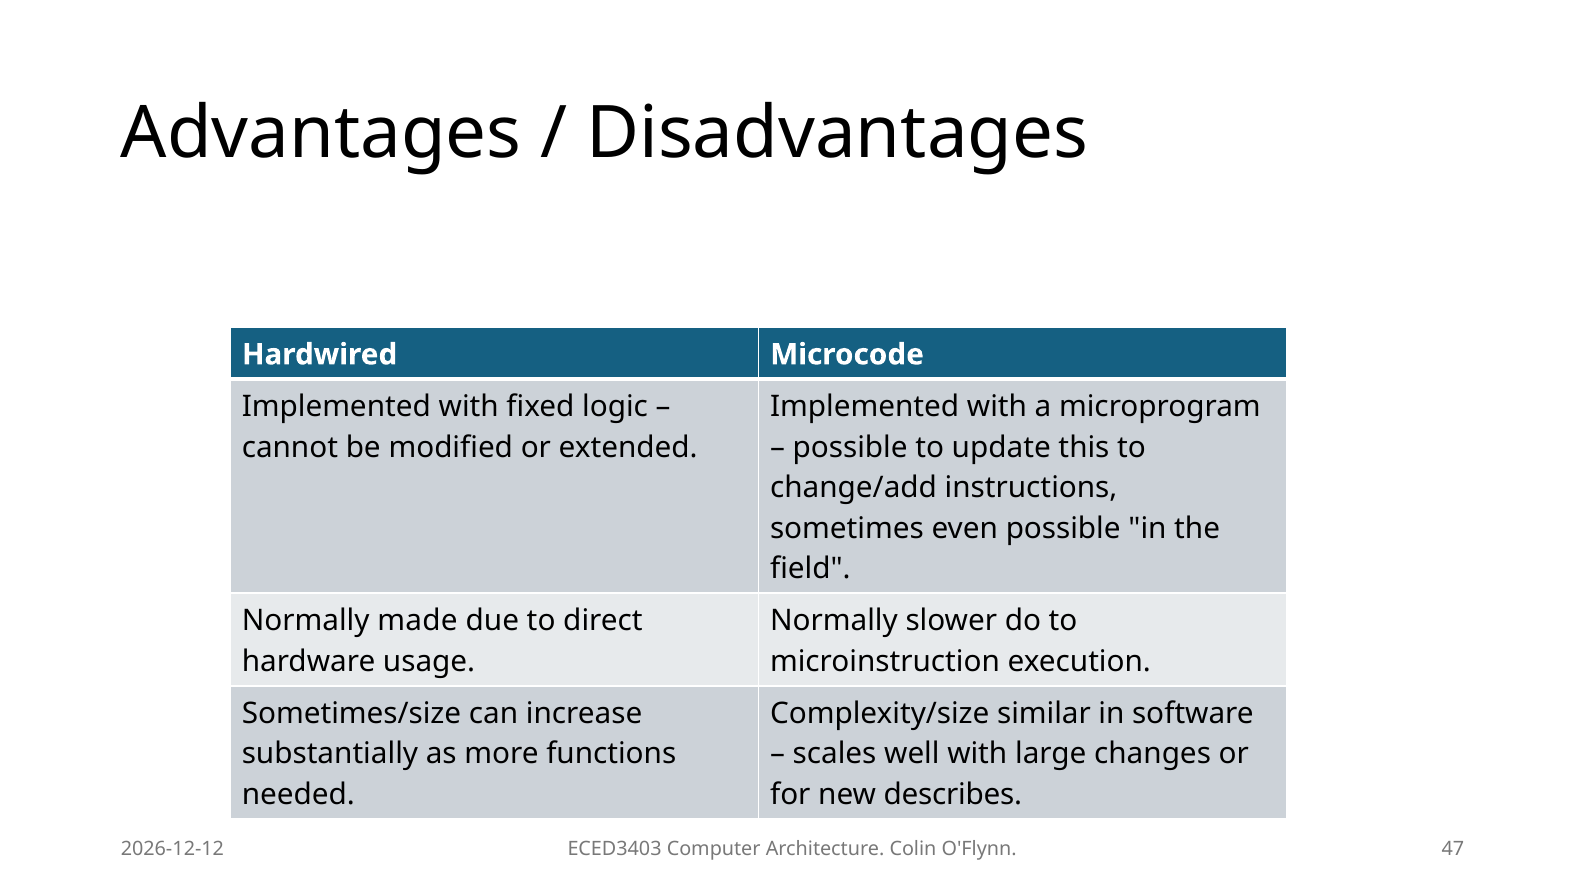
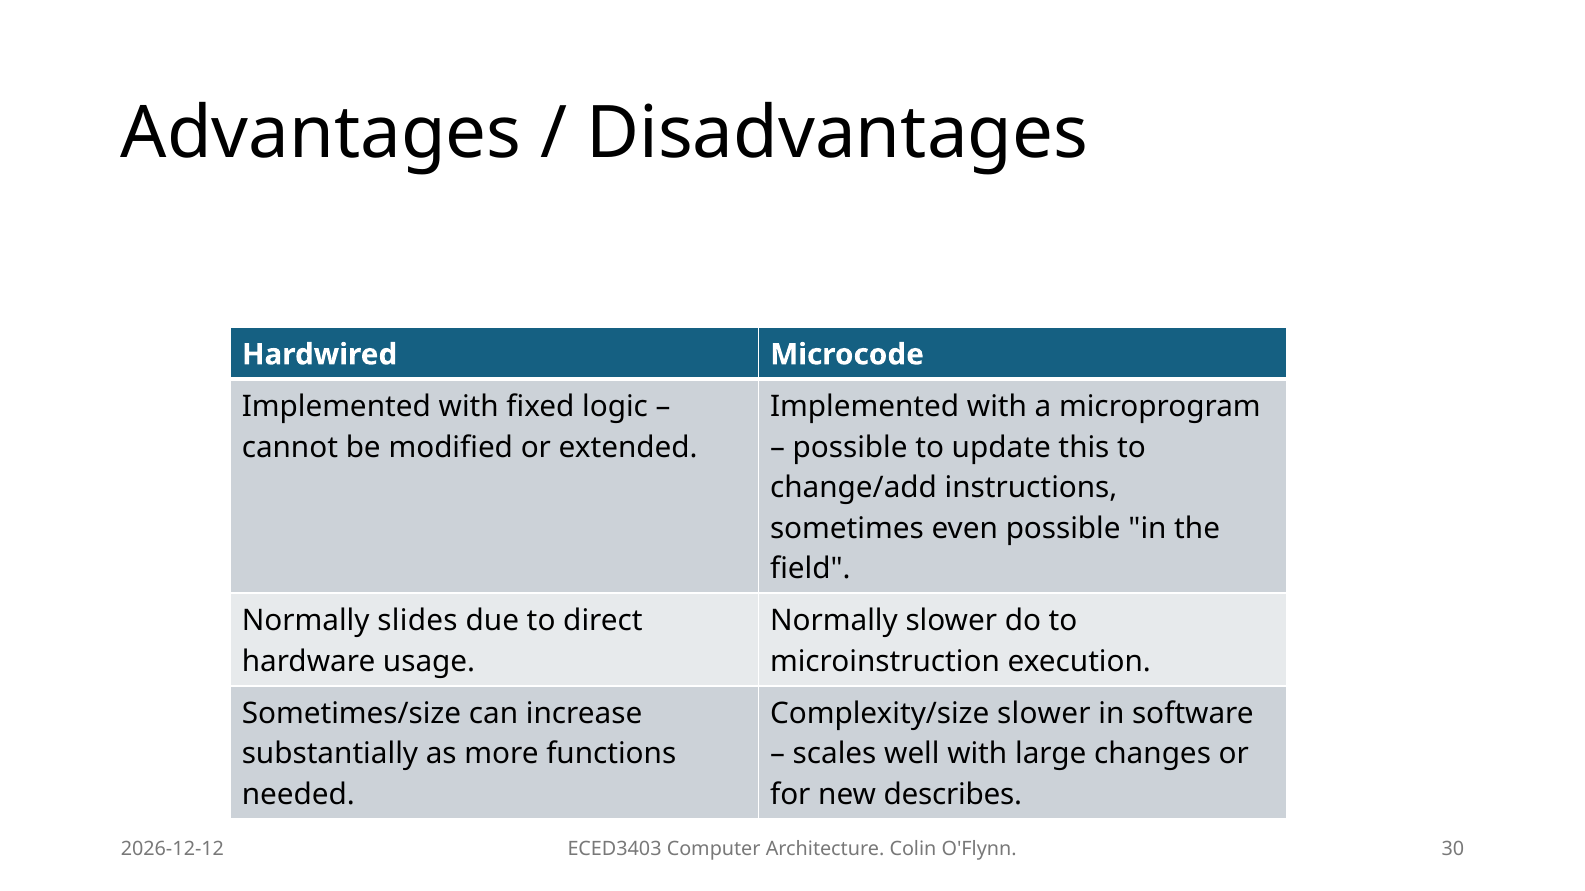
made: made -> slides
Complexity/size similar: similar -> slower
47: 47 -> 30
